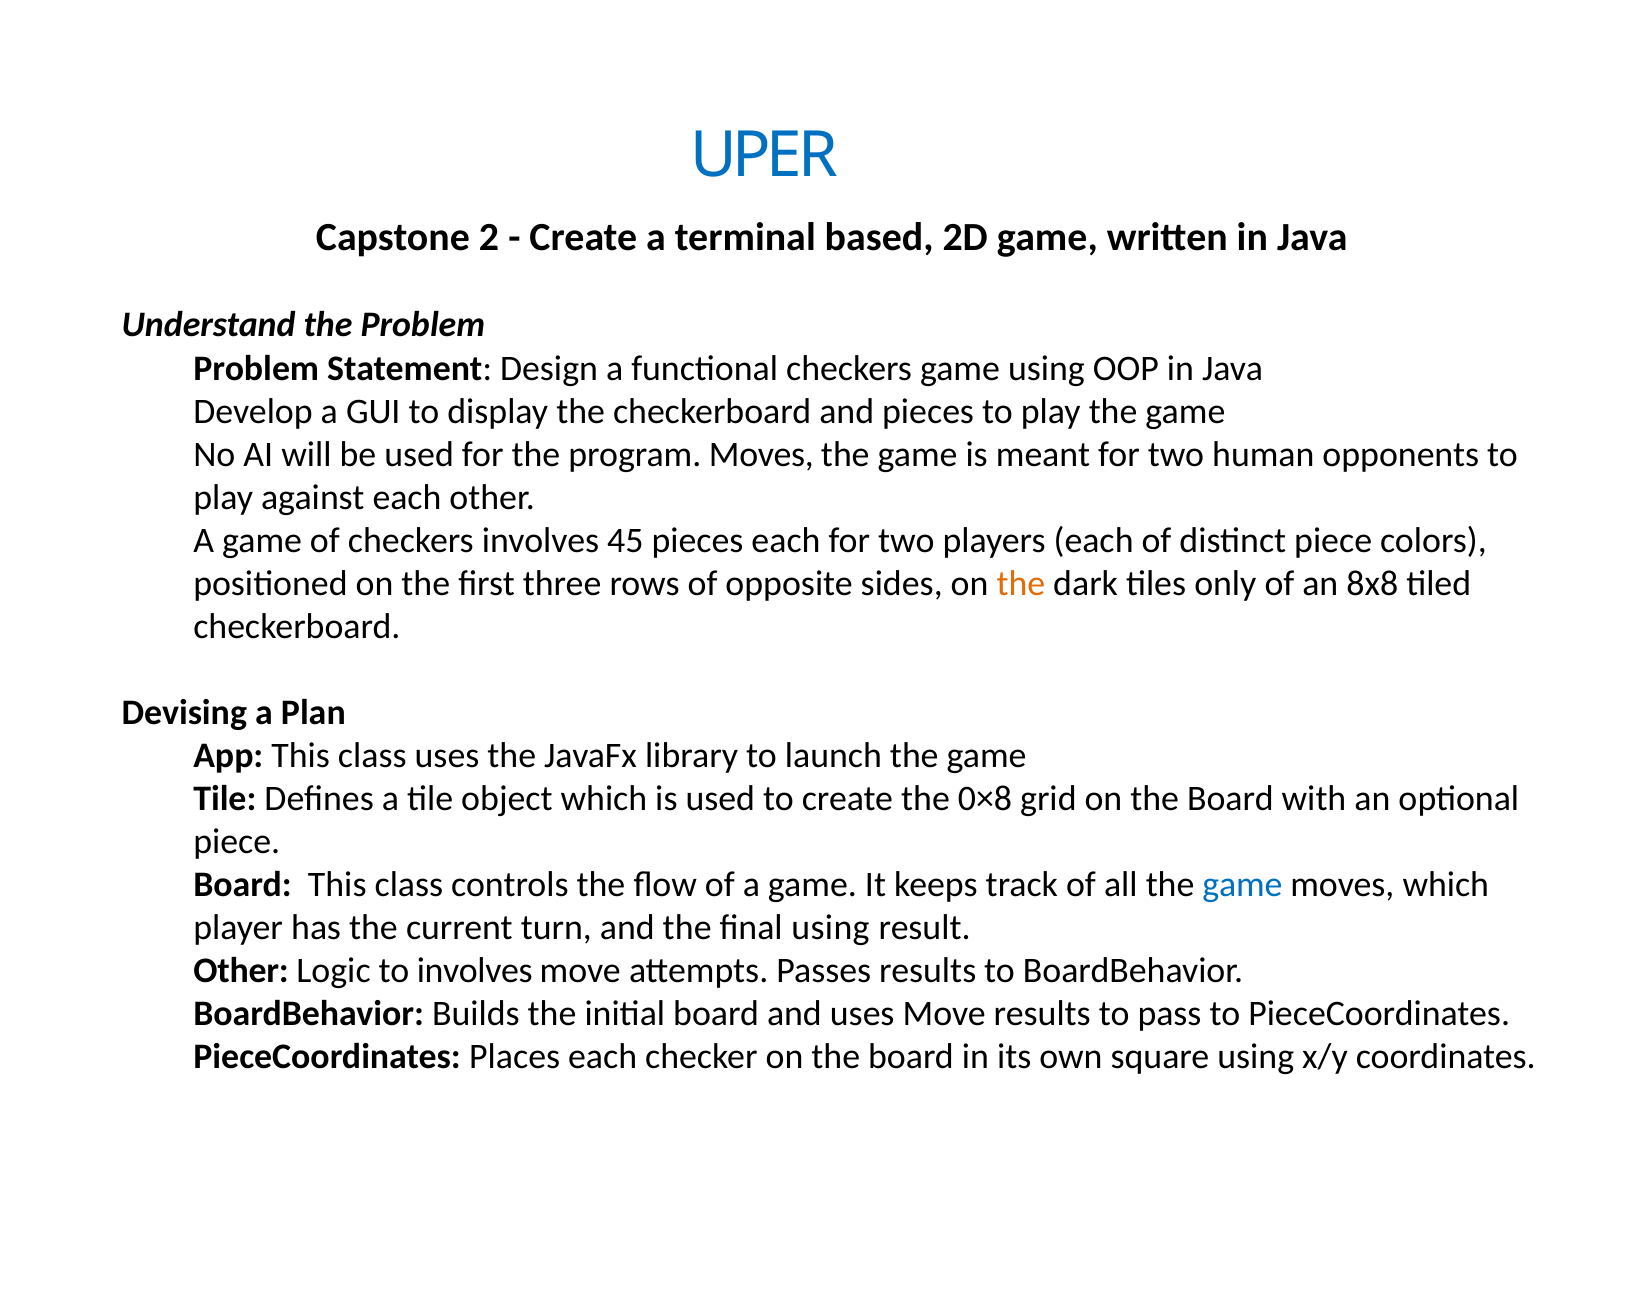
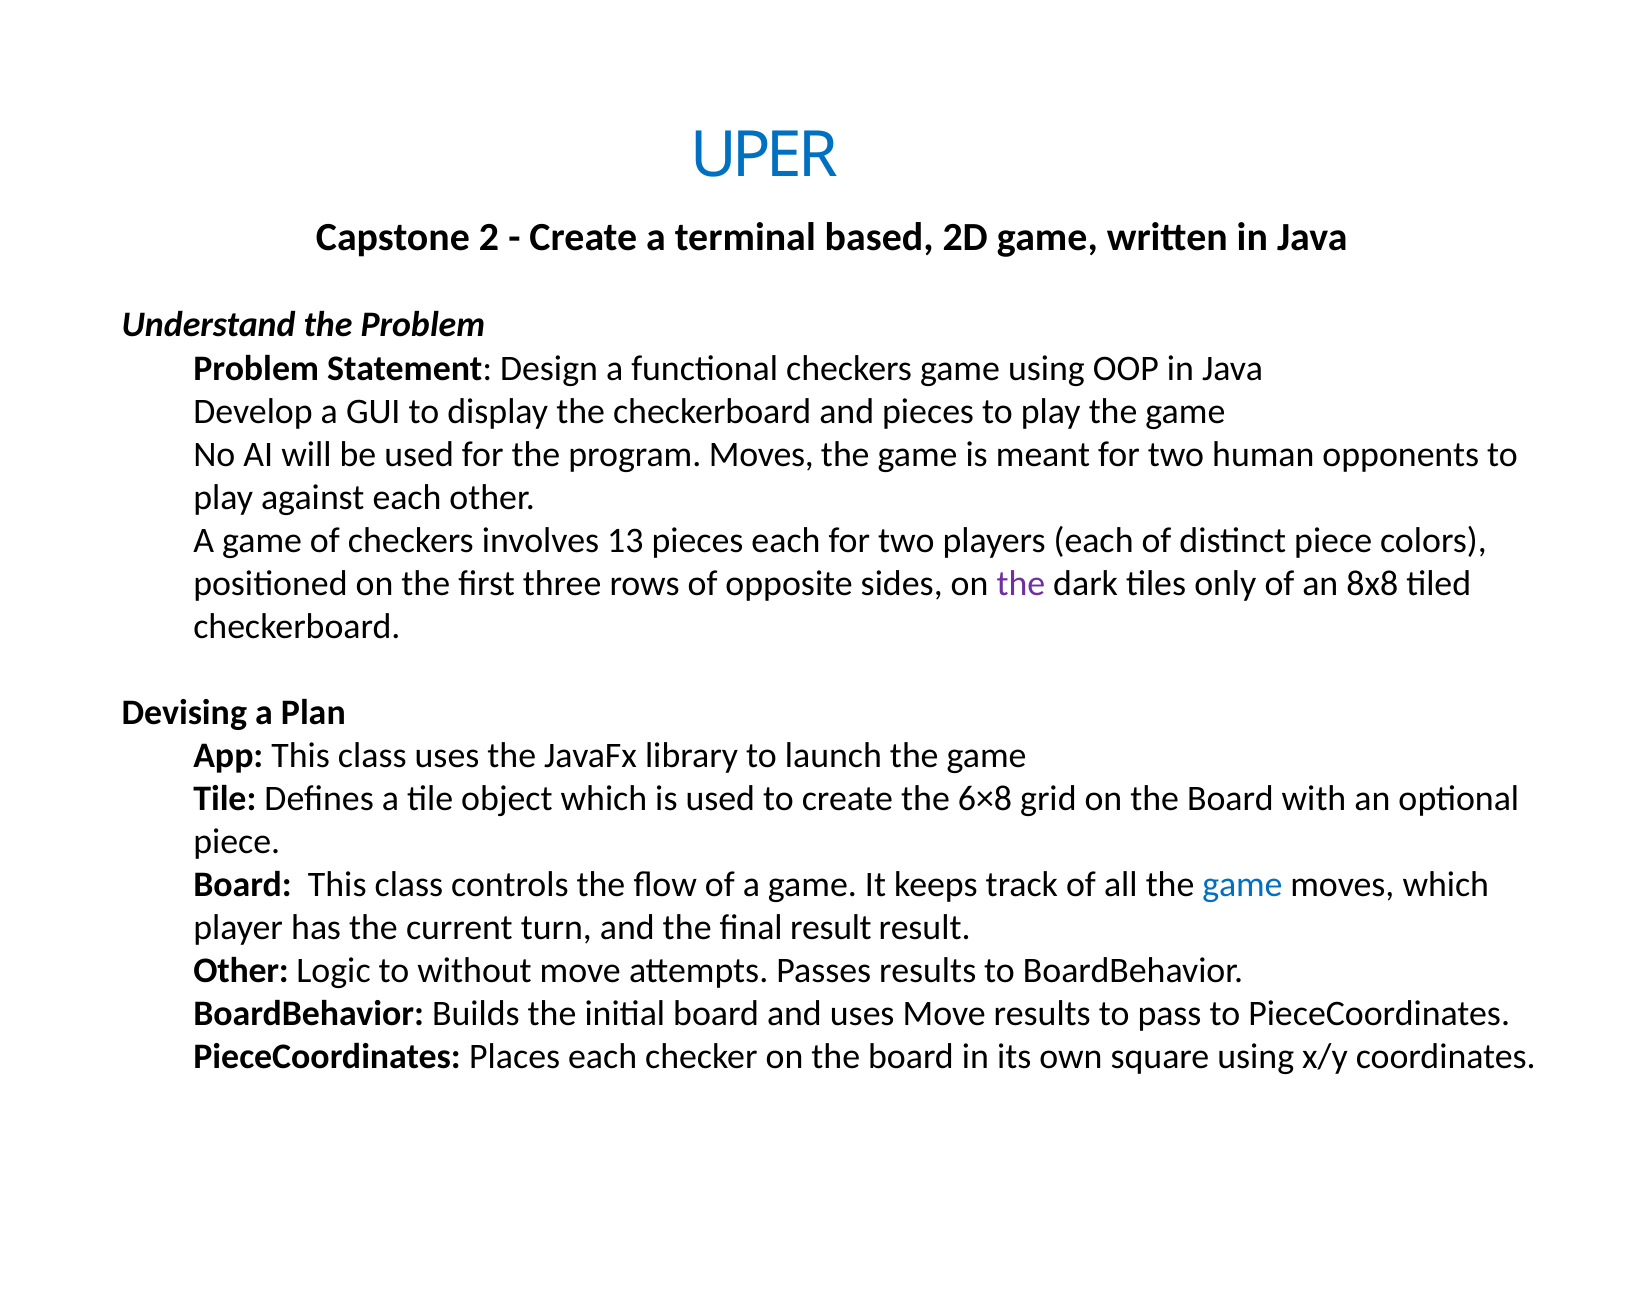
45: 45 -> 13
the at (1021, 583) colour: orange -> purple
0×8: 0×8 -> 6×8
final using: using -> result
to involves: involves -> without
